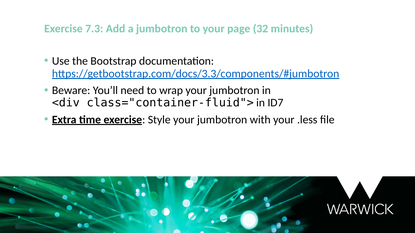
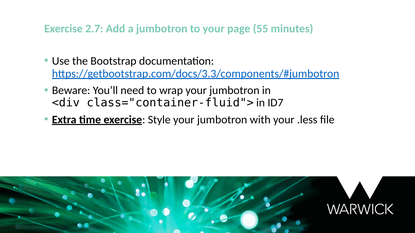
7.3: 7.3 -> 2.7
32: 32 -> 55
